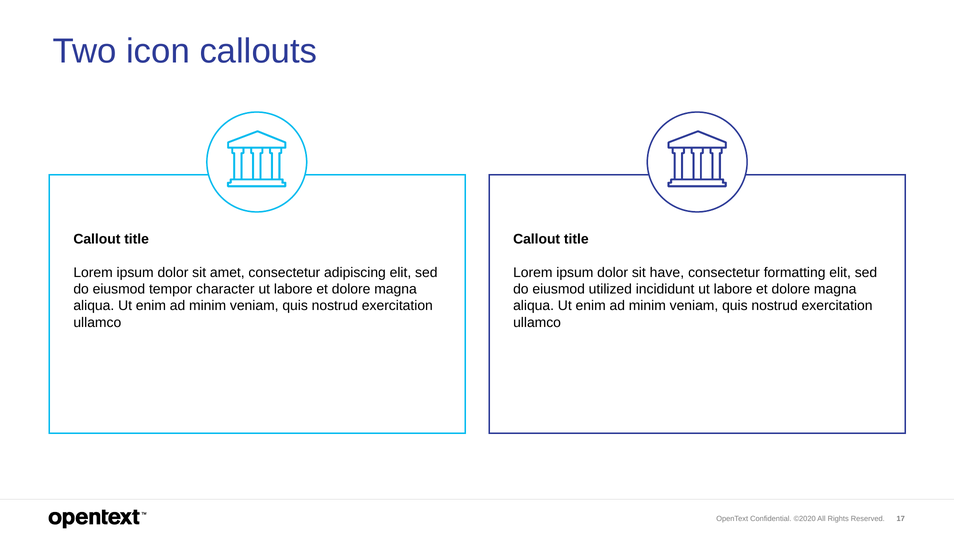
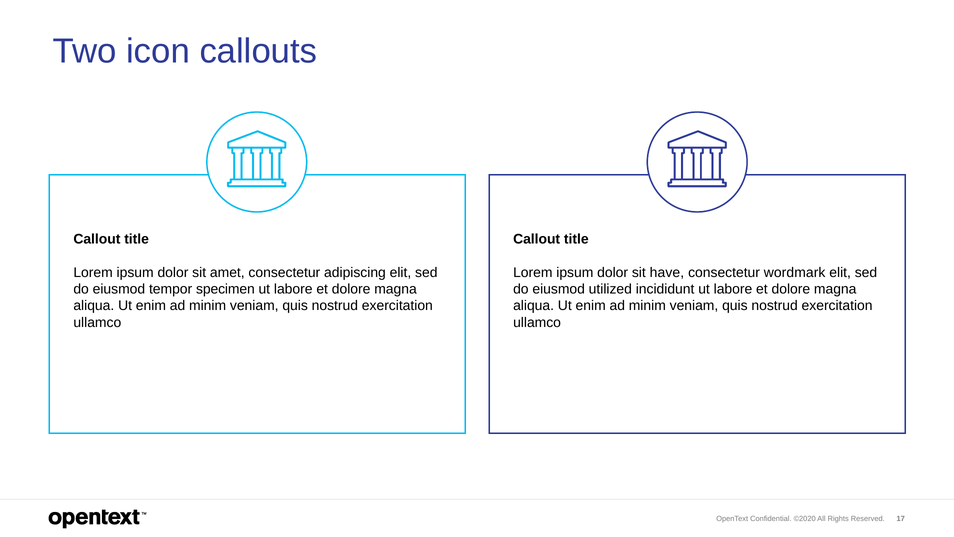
formatting: formatting -> wordmark
character: character -> specimen
